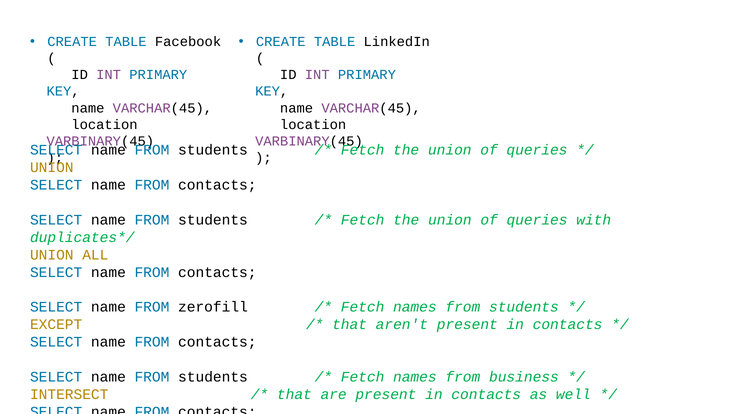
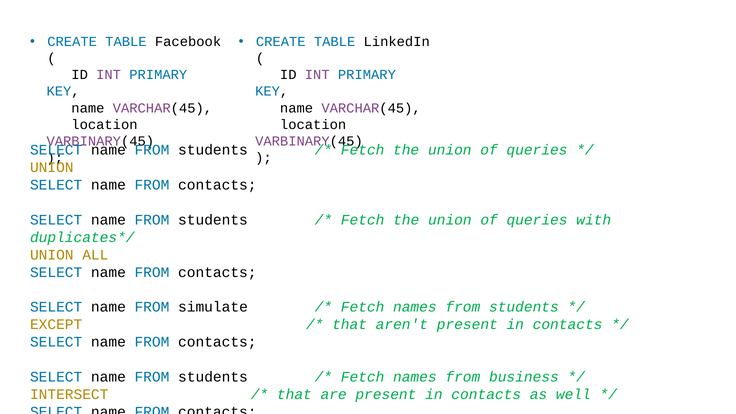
zerofill: zerofill -> simulate
